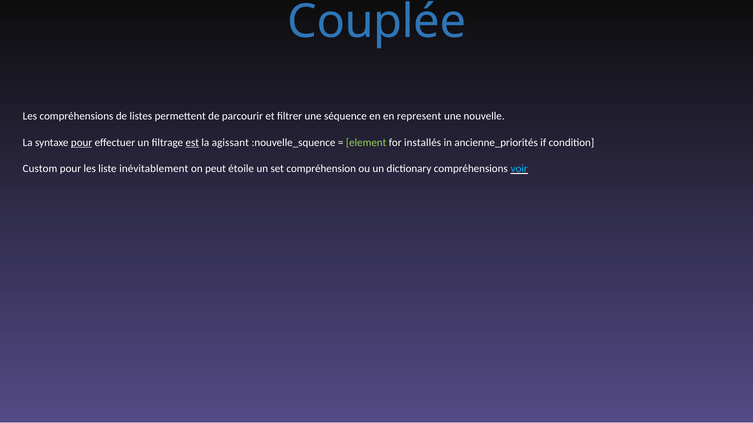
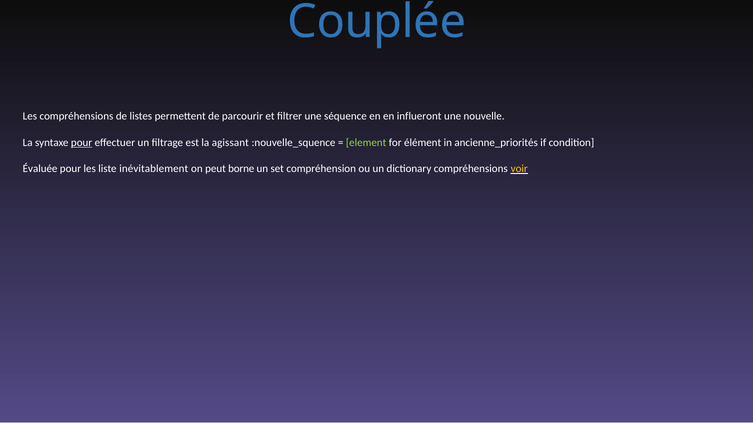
represent: represent -> influeront
est underline: present -> none
installés: installés -> élément
Custom: Custom -> Évaluée
étoile: étoile -> borne
voir colour: light blue -> yellow
